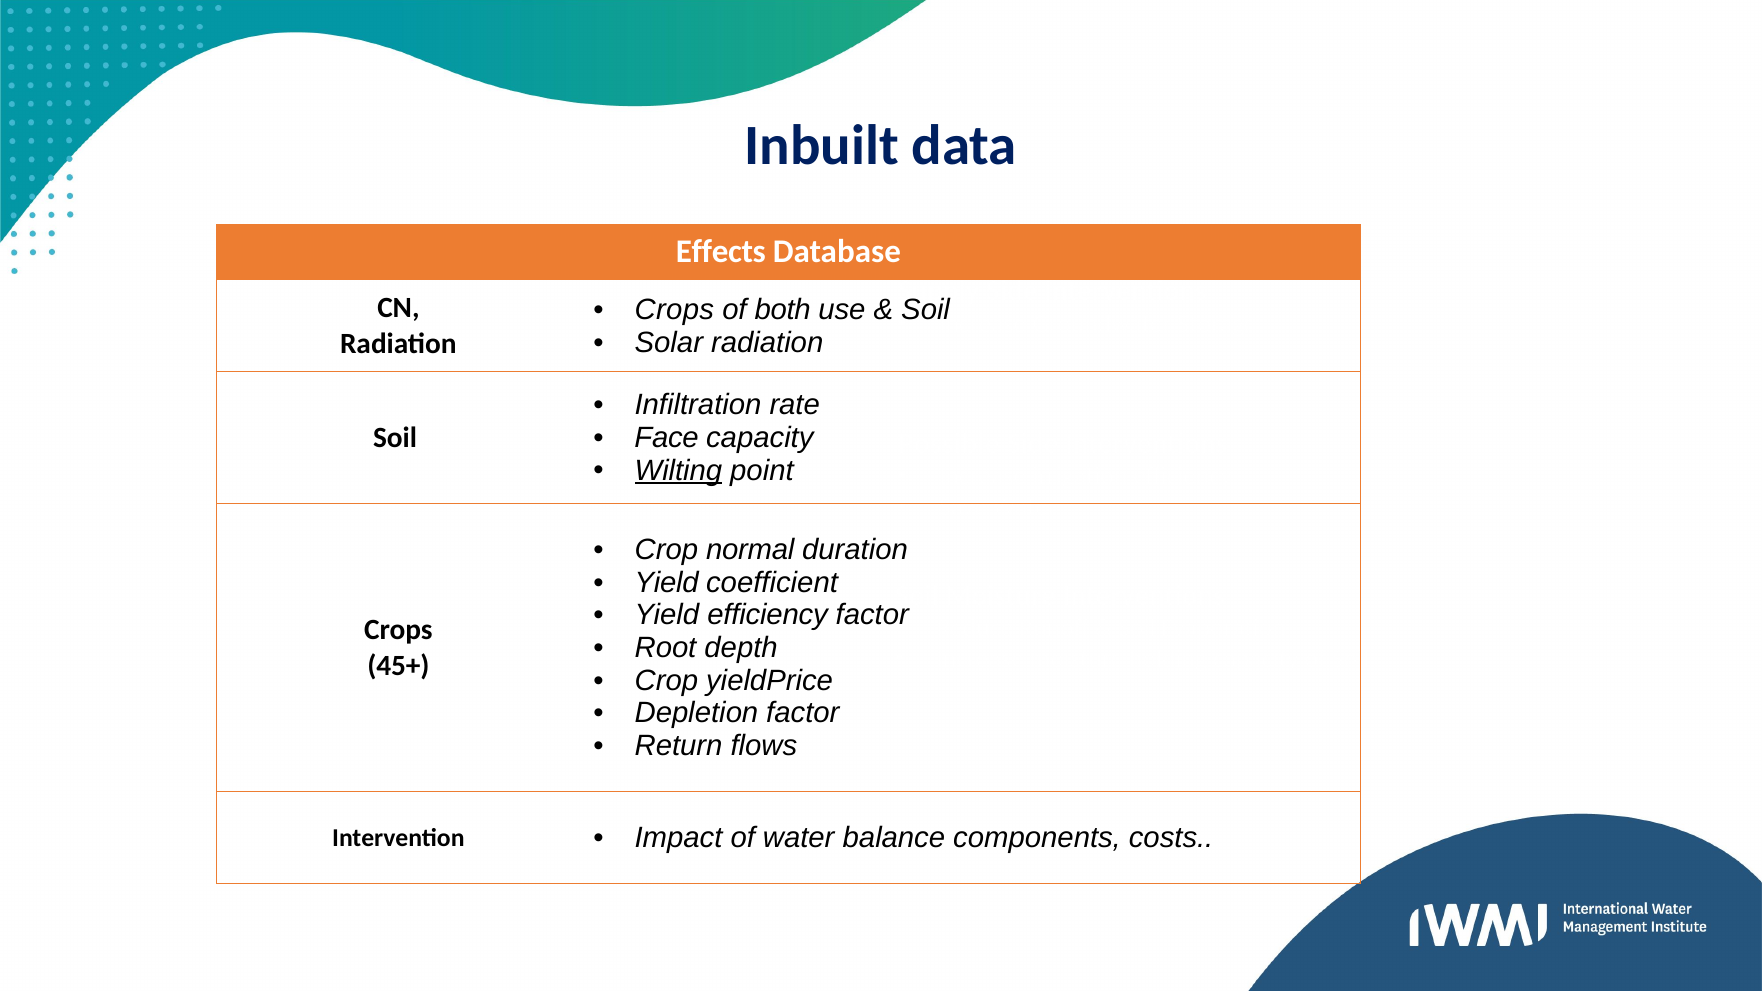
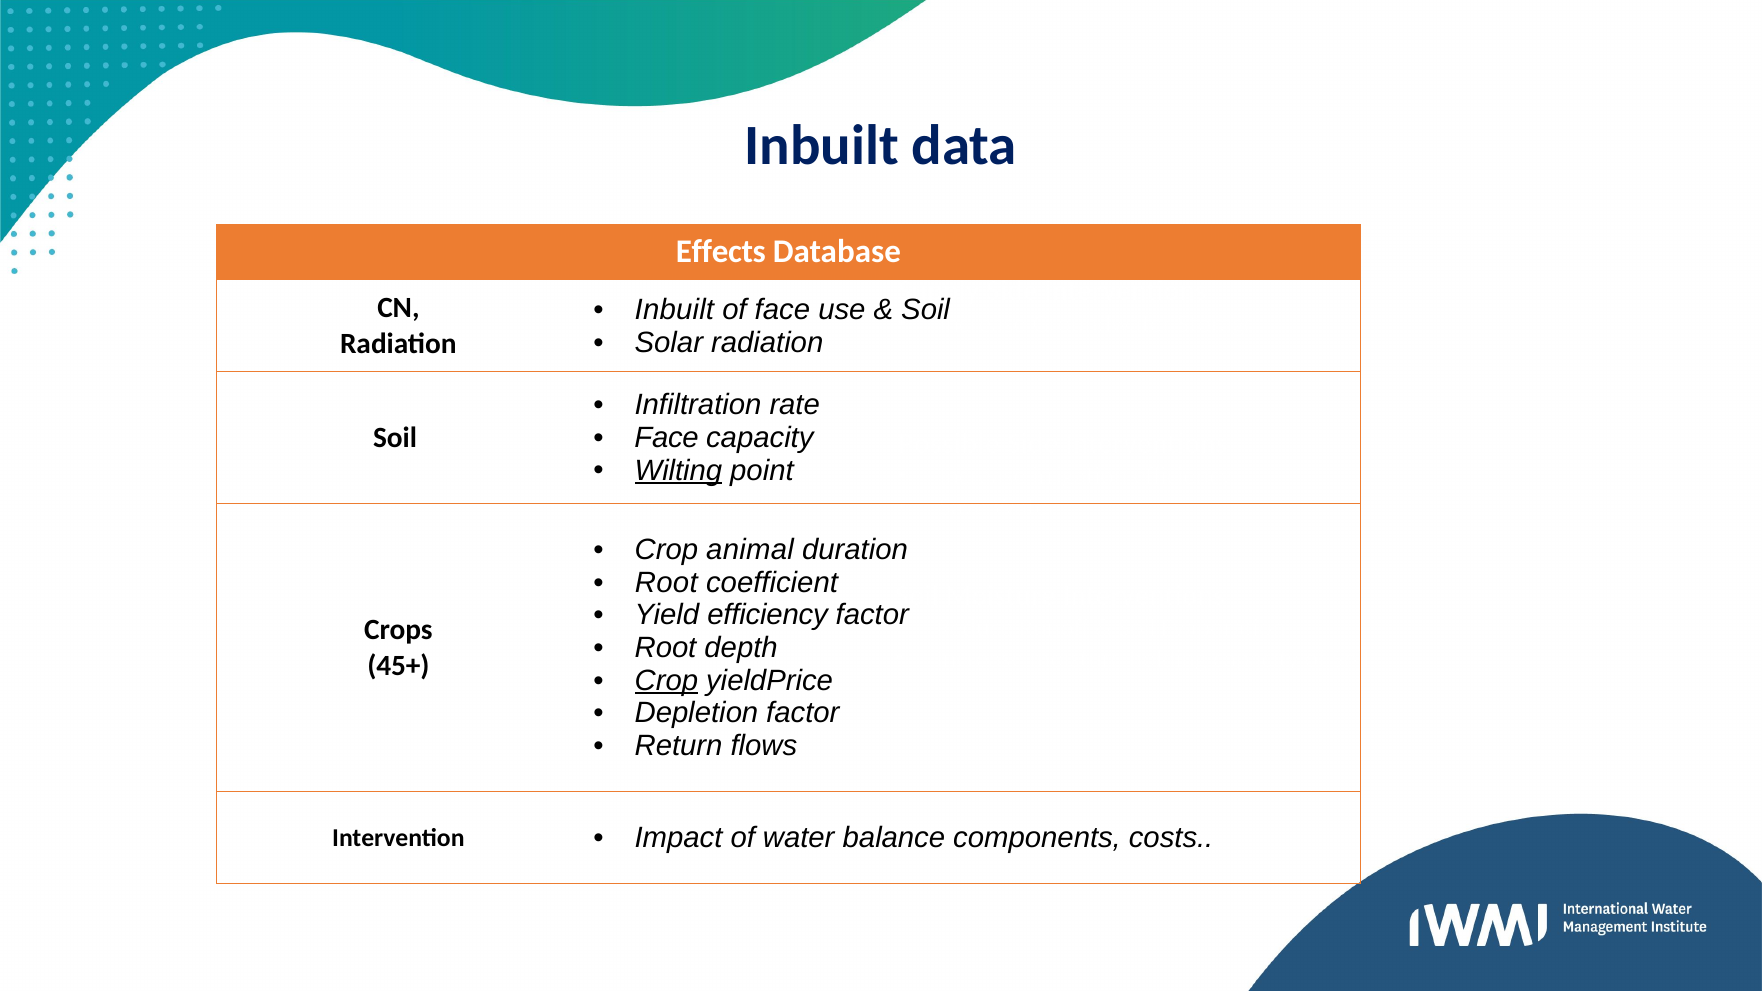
Crops at (674, 310): Crops -> Inbuilt
of both: both -> face
normal: normal -> animal
Yield at (667, 583): Yield -> Root
Crop at (666, 681) underline: none -> present
